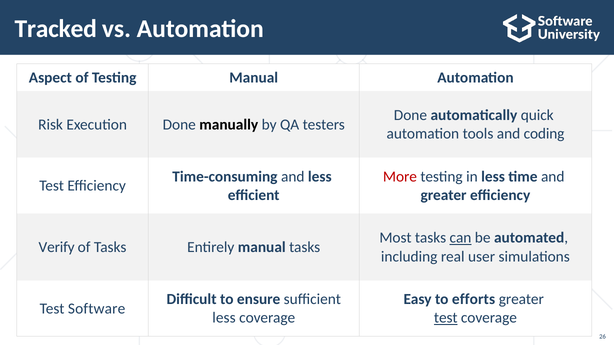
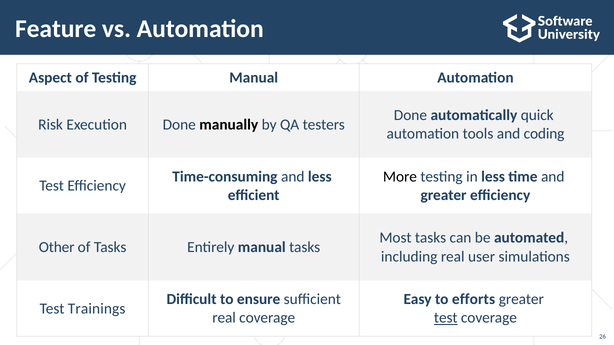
Tracked: Tracked -> Feature
More colour: red -> black
can underline: present -> none
Verify: Verify -> Other
Software: Software -> Trainings
less at (224, 318): less -> real
